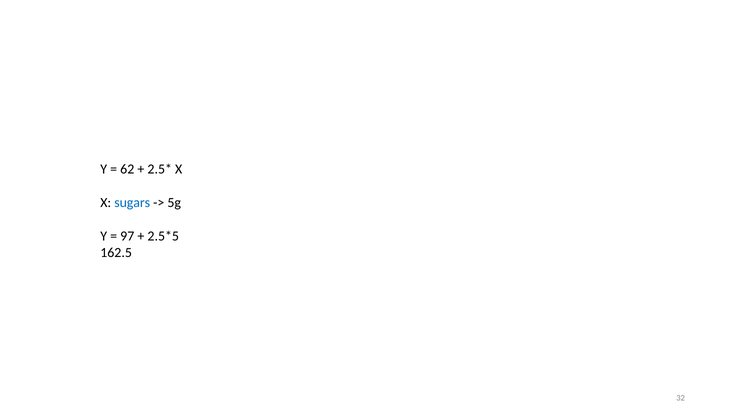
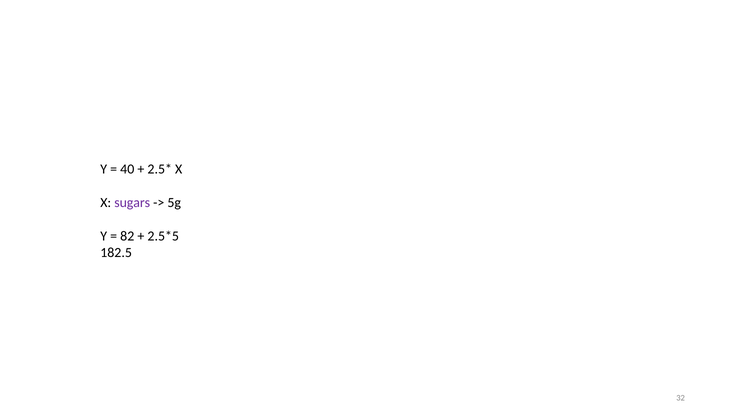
62: 62 -> 40
sugars colour: blue -> purple
97: 97 -> 82
162.5: 162.5 -> 182.5
